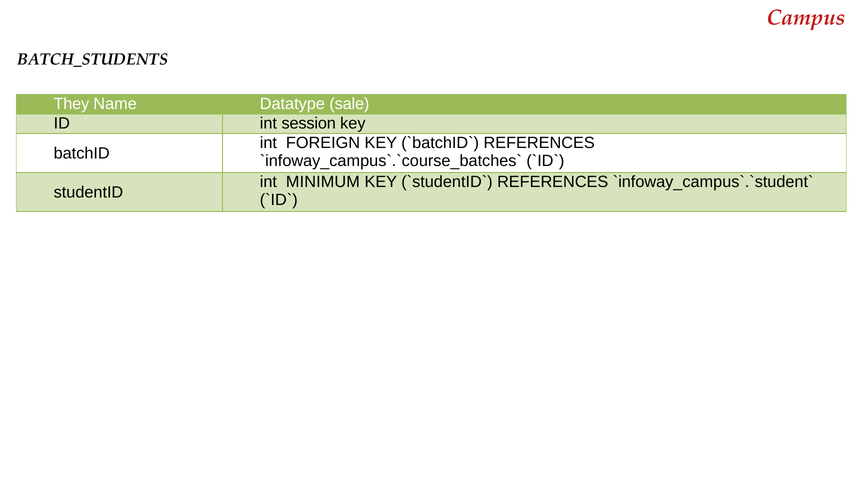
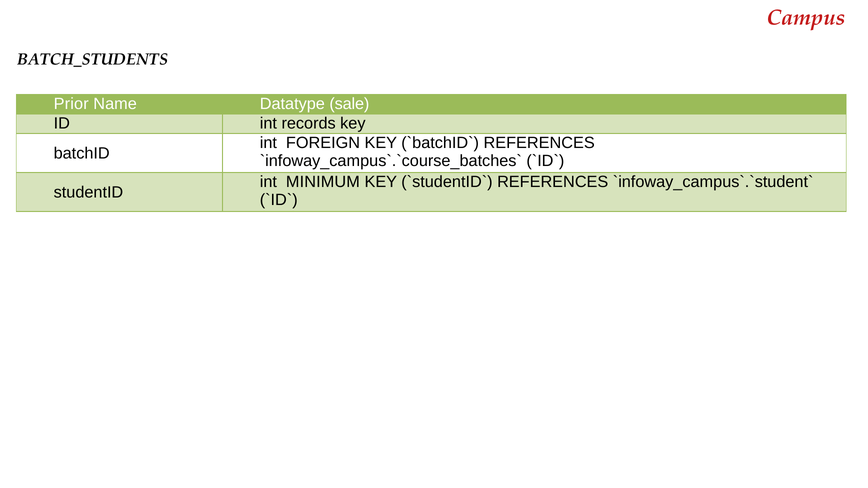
They: They -> Prior
session: session -> records
